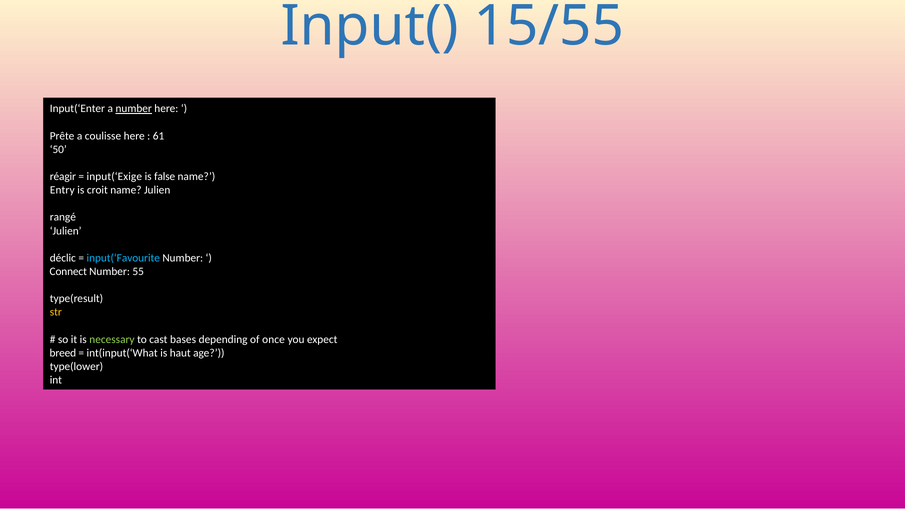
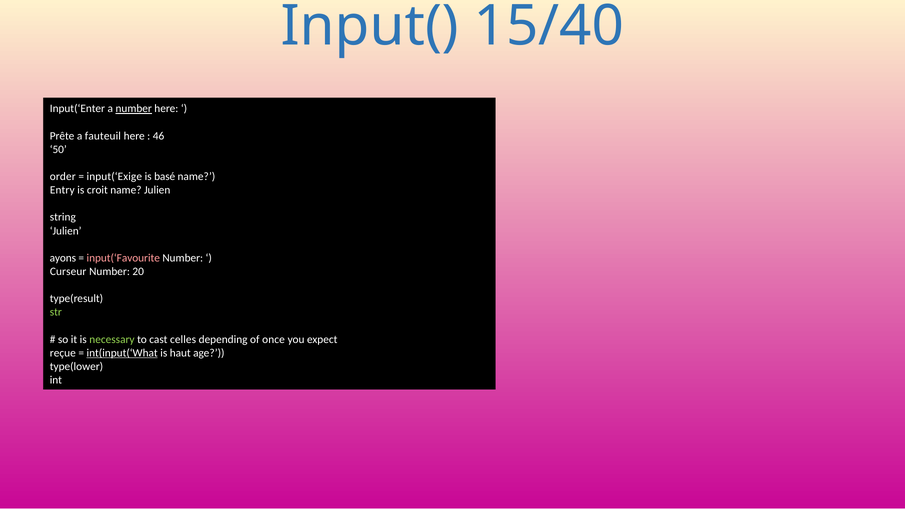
15/55: 15/55 -> 15/40
coulisse: coulisse -> fauteuil
61: 61 -> 46
réagir: réagir -> order
false: false -> basé
rangé: rangé -> string
déclic: déclic -> ayons
input(‘Favourite colour: light blue -> pink
Connect: Connect -> Curseur
55: 55 -> 20
str colour: yellow -> light green
bases: bases -> celles
breed: breed -> reçue
int(input(‘What underline: none -> present
